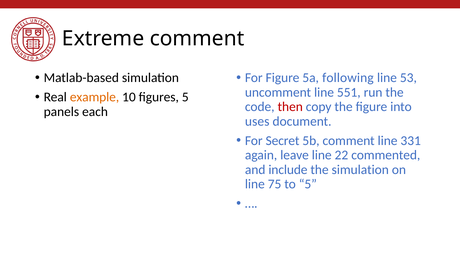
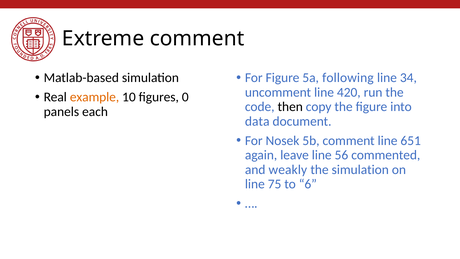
53: 53 -> 34
551: 551 -> 420
figures 5: 5 -> 0
then colour: red -> black
uses: uses -> data
Secret: Secret -> Nosek
331: 331 -> 651
22: 22 -> 56
include: include -> weakly
to 5: 5 -> 6
